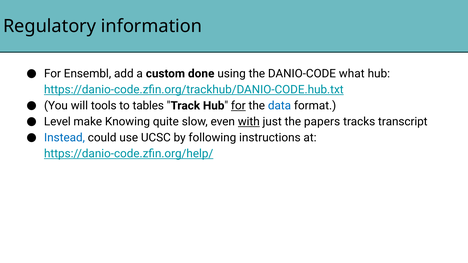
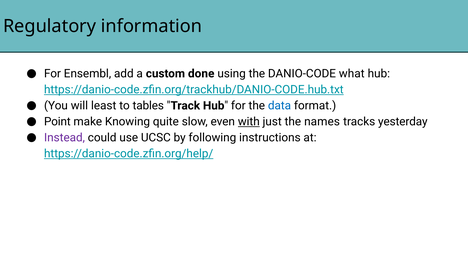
tools: tools -> least
for at (238, 106) underline: present -> none
Level: Level -> Point
papers: papers -> names
transcript: transcript -> yesterday
Instead colour: blue -> purple
